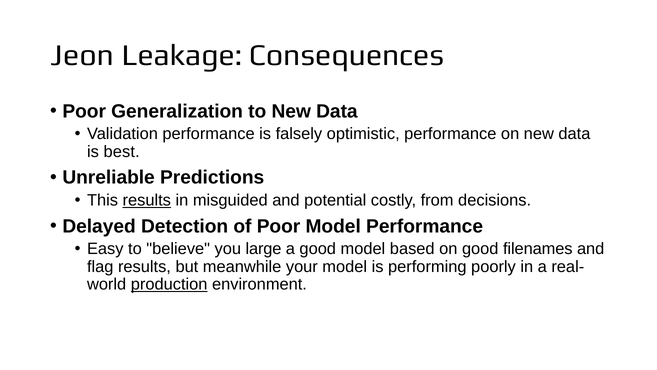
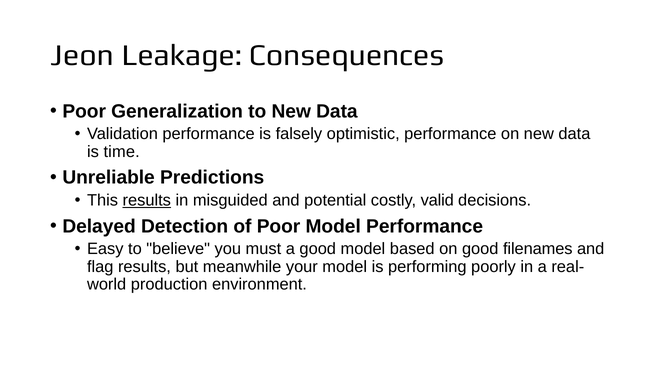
best: best -> time
from: from -> valid
large: large -> must
production underline: present -> none
